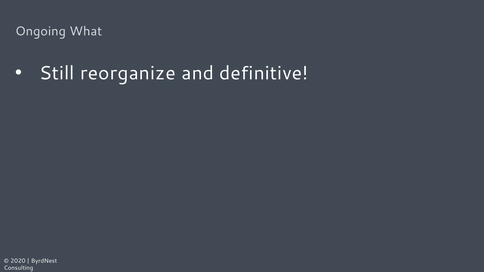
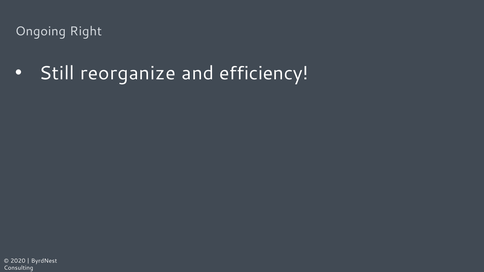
What: What -> Right
definitive: definitive -> efficiency
